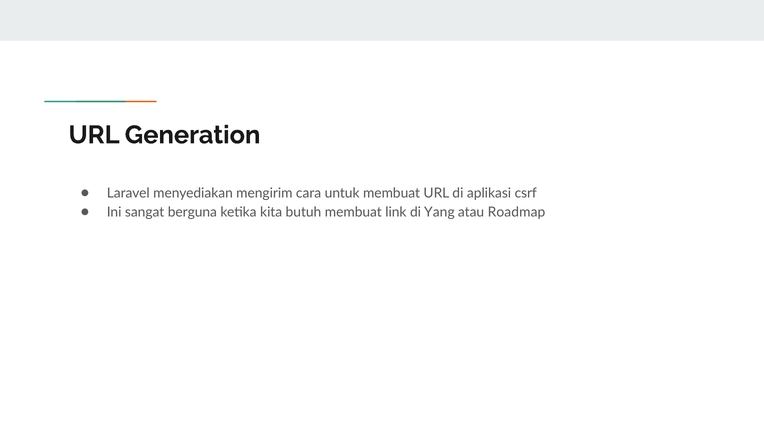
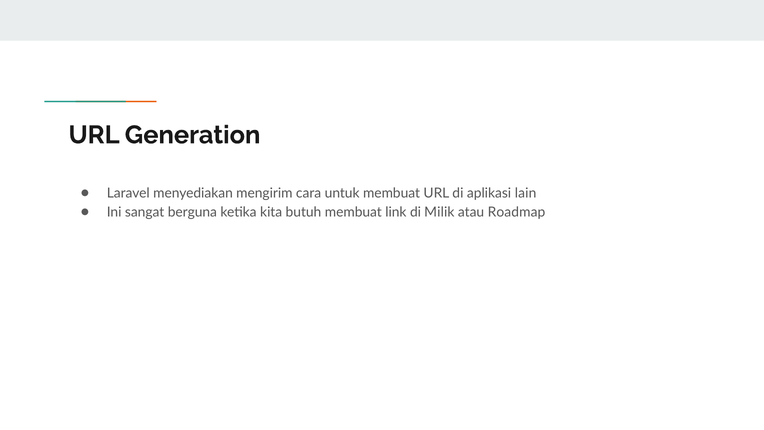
csrf: csrf -> lain
Yang: Yang -> Milik
